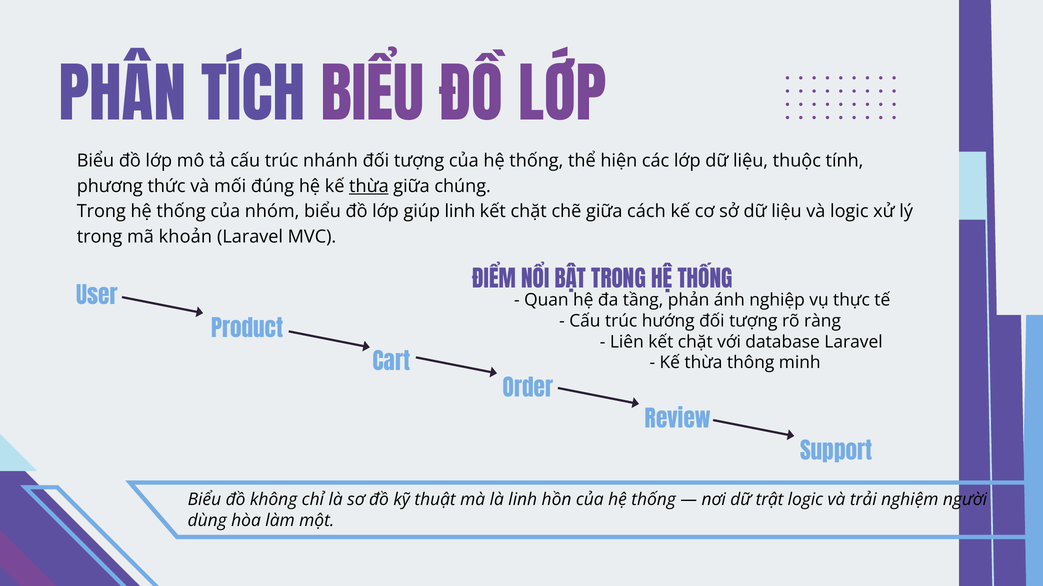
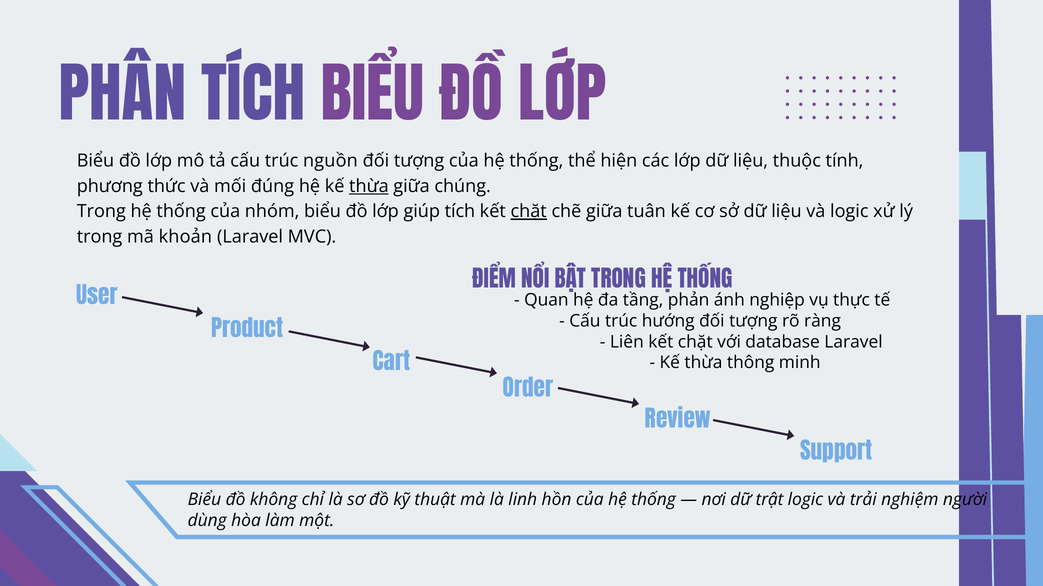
nhánh: nhánh -> nguồn
giúp linh: linh -> tích
chặt at (529, 212) underline: none -> present
cách: cách -> tuân
